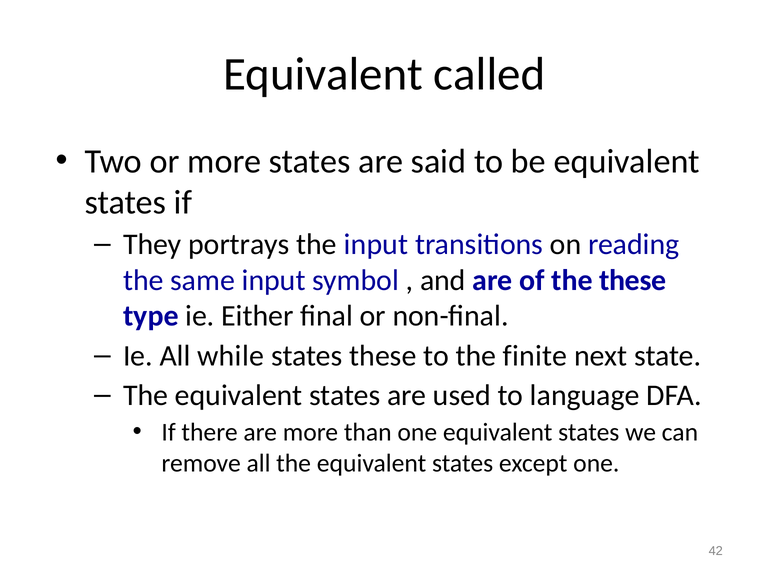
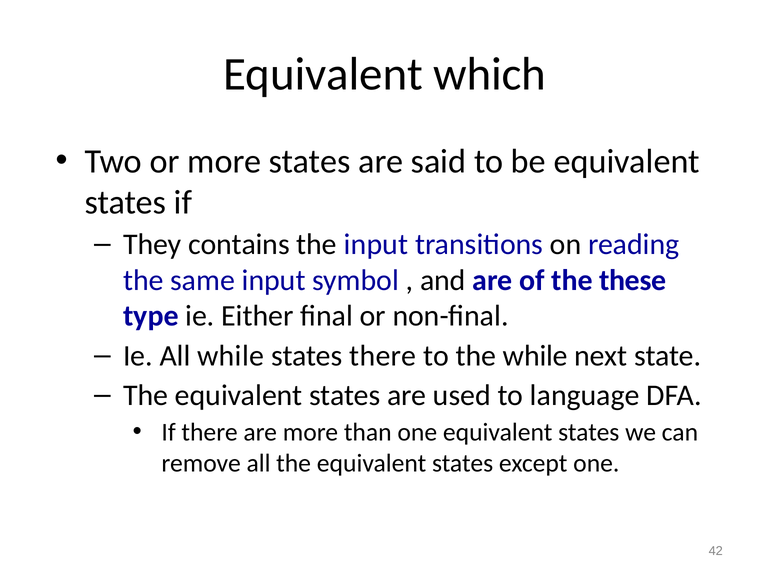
called: called -> which
portrays: portrays -> contains
states these: these -> there
the finite: finite -> while
